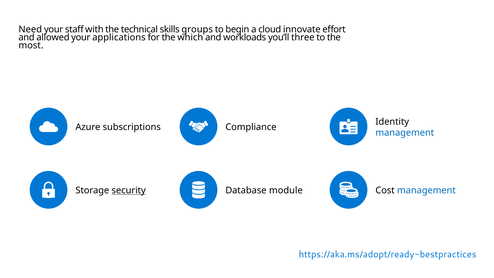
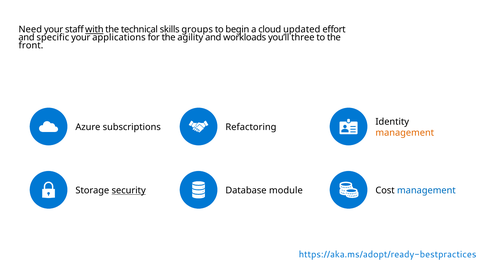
with underline: none -> present
innovate: innovate -> updated
allowed: allowed -> specific
which: which -> agility
most: most -> front
Compliance: Compliance -> Refactoring
management at (405, 133) colour: blue -> orange
